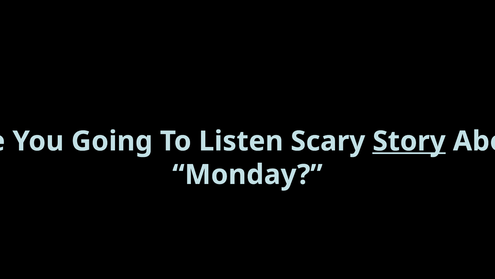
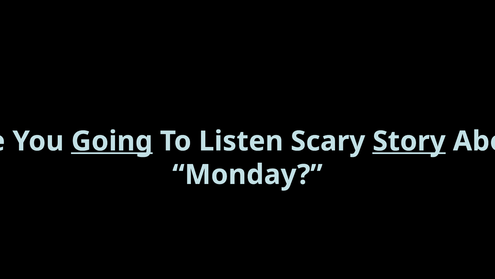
Going underline: none -> present
